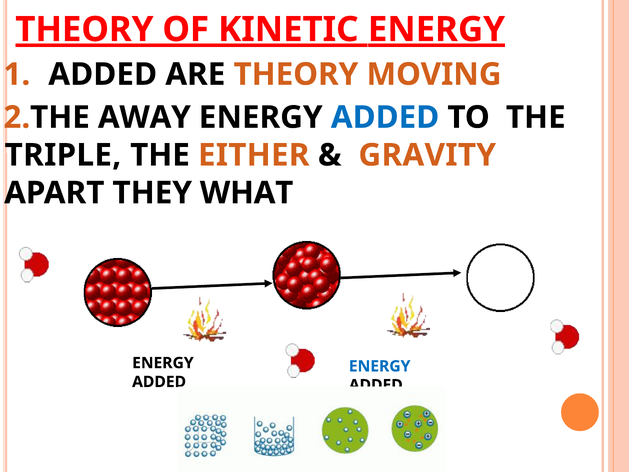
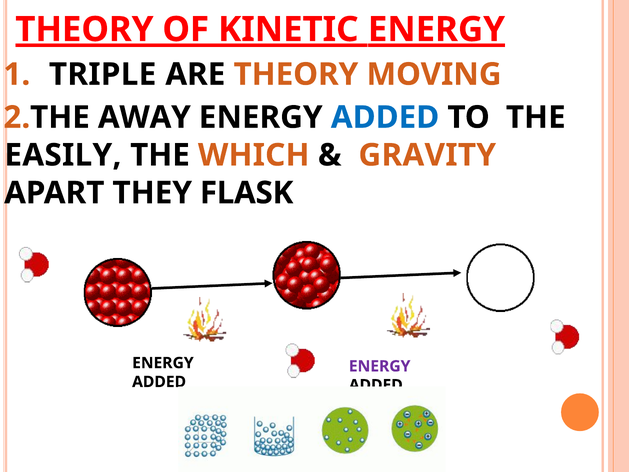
ADDED at (103, 74): ADDED -> TRIPLE
TRIPLE: TRIPLE -> EASILY
EITHER: EITHER -> WHICH
WHAT: WHAT -> FLASK
ENERGY at (380, 366) colour: blue -> purple
